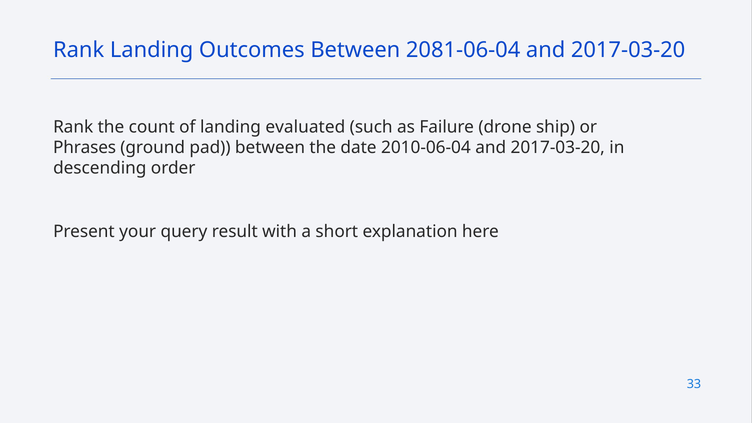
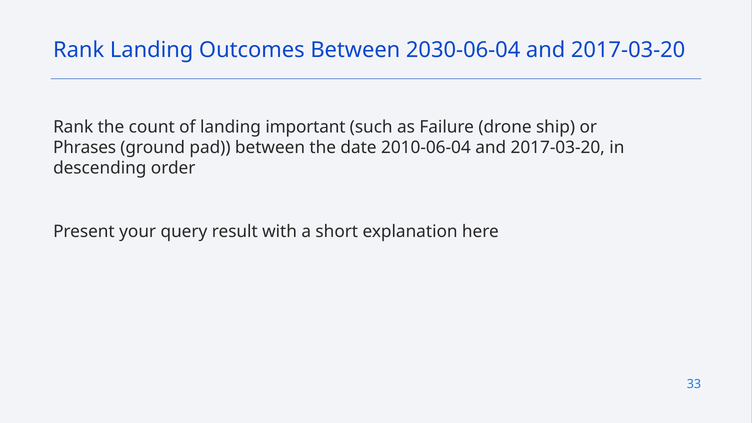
2081-06-04: 2081-06-04 -> 2030-06-04
evaluated: evaluated -> important
